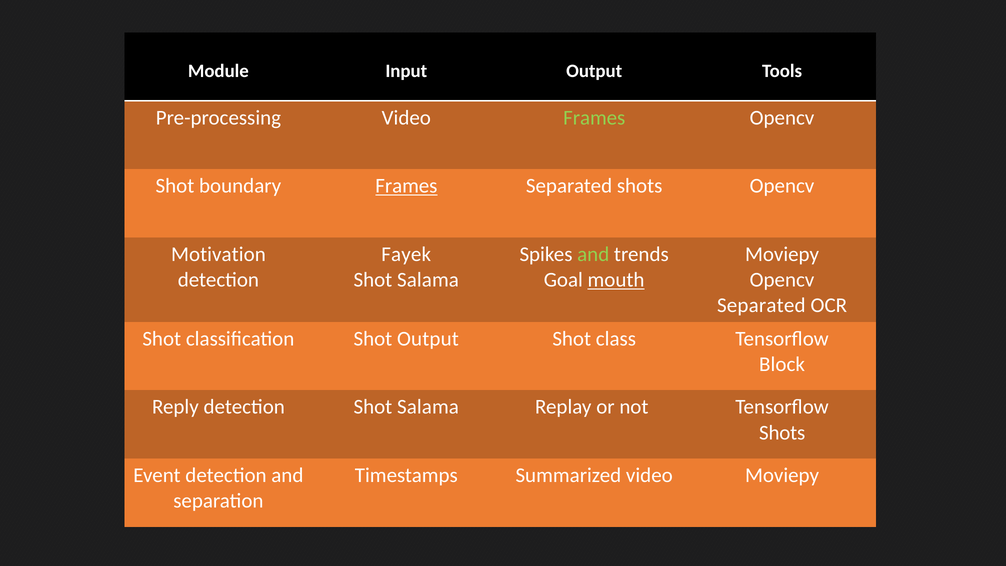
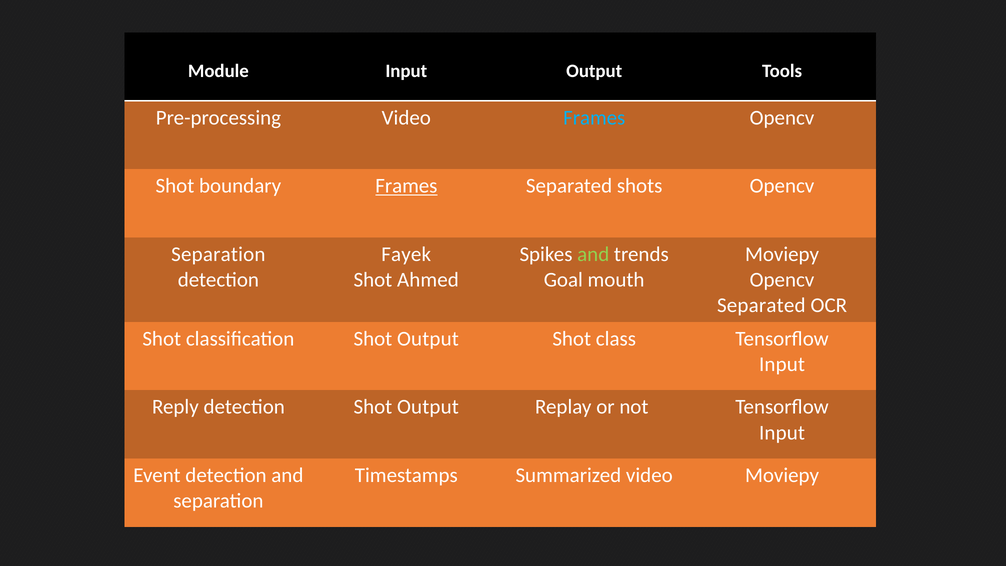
Frames at (594, 118) colour: light green -> light blue
Motivation at (218, 254): Motivation -> Separation
Salama at (428, 280): Salama -> Ahmed
mouth underline: present -> none
Block at (782, 364): Block -> Input
detection Shot Salama: Salama -> Output
Shots at (782, 433): Shots -> Input
